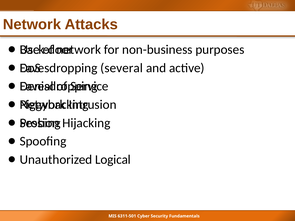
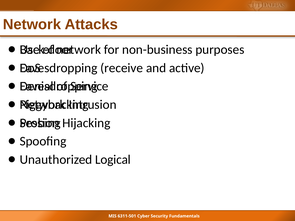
several: several -> receive
